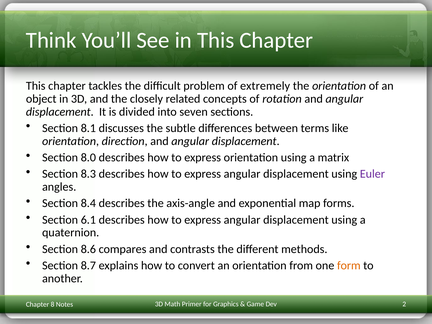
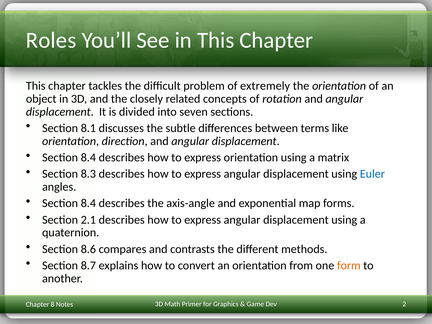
Think: Think -> Roles
8.0 at (88, 158): 8.0 -> 8.4
Euler colour: purple -> blue
6.1: 6.1 -> 2.1
